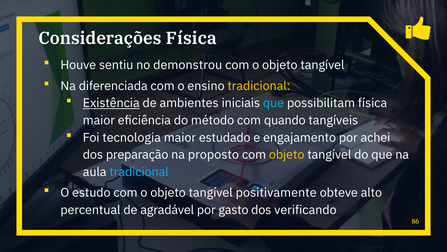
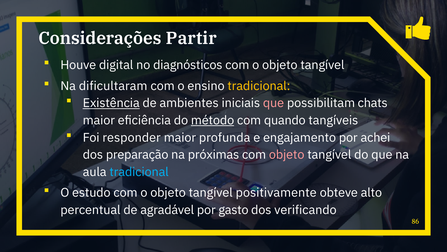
Considerações Física: Física -> Partir
sentiu: sentiu -> digital
demonstrou: demonstrou -> diagnósticos
diferenciada: diferenciada -> dificultaram
que at (274, 103) colour: light blue -> pink
possibilitam física: física -> chats
método underline: none -> present
tecnologia: tecnologia -> responder
estudado: estudado -> profunda
proposto: proposto -> próximas
objeto at (287, 154) colour: yellow -> pink
